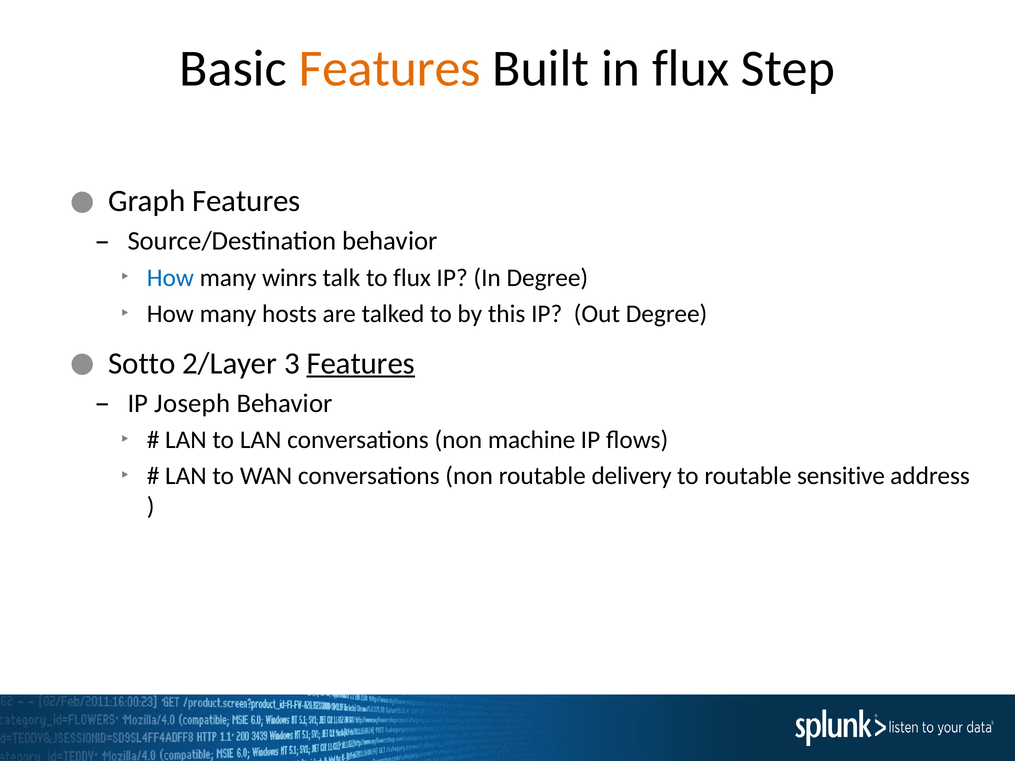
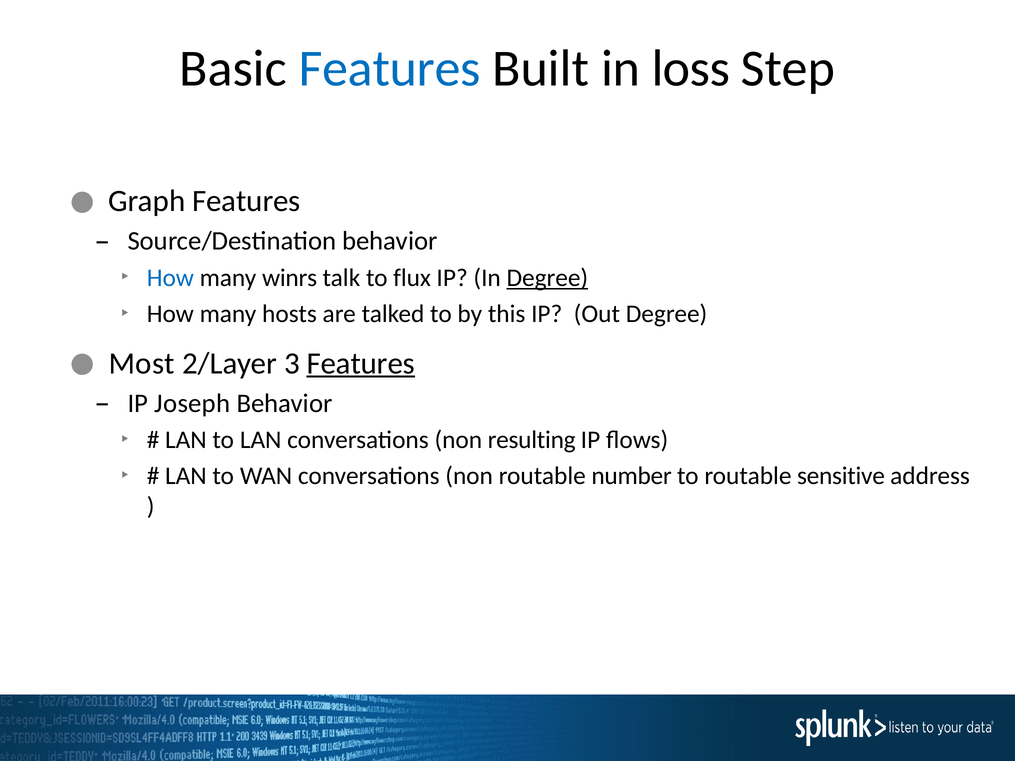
Features at (390, 68) colour: orange -> blue
in flux: flux -> loss
Degree at (547, 278) underline: none -> present
Sotto: Sotto -> Most
machine: machine -> resulting
delivery: delivery -> number
